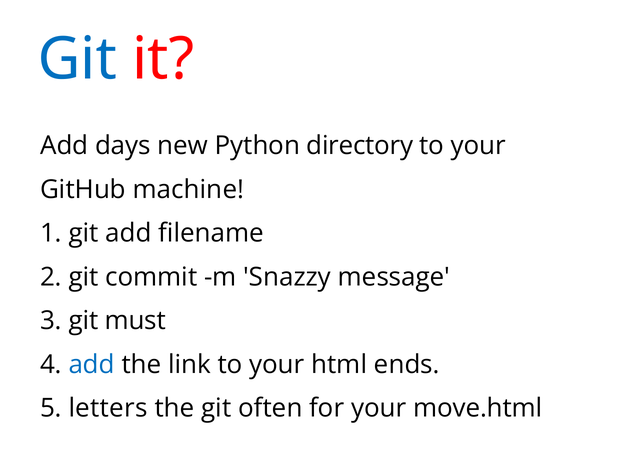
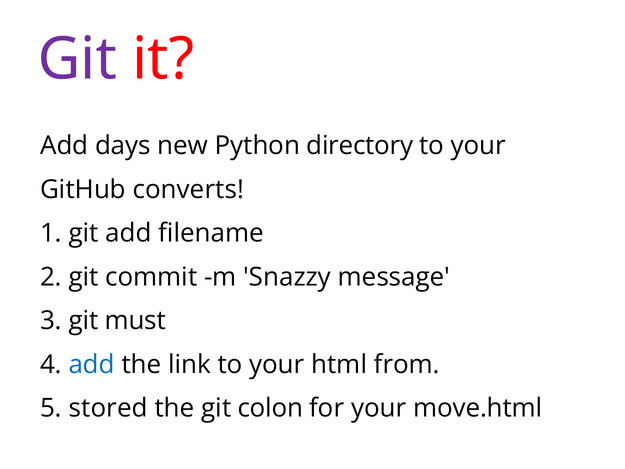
Git at (77, 59) colour: blue -> purple
machine: machine -> converts
ends: ends -> from
letters: letters -> stored
often: often -> colon
